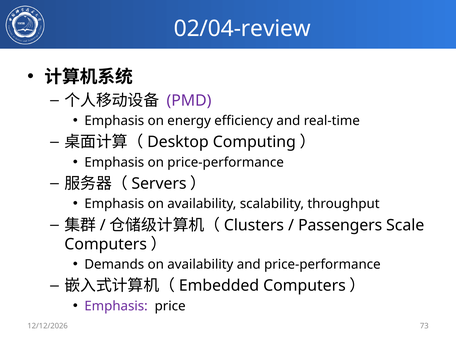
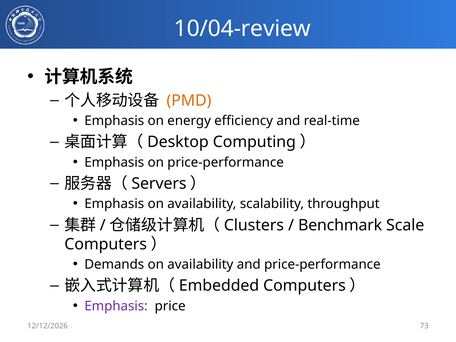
02/04-review: 02/04-review -> 10/04-review
PMD colour: purple -> orange
Passengers: Passengers -> Benchmark
